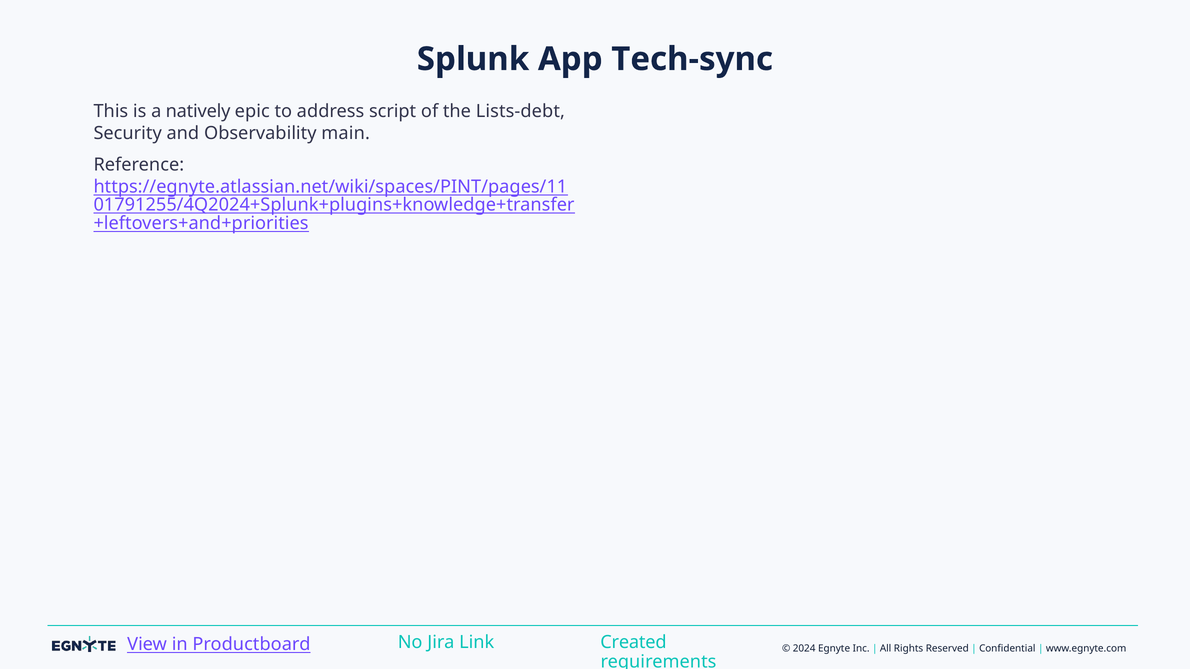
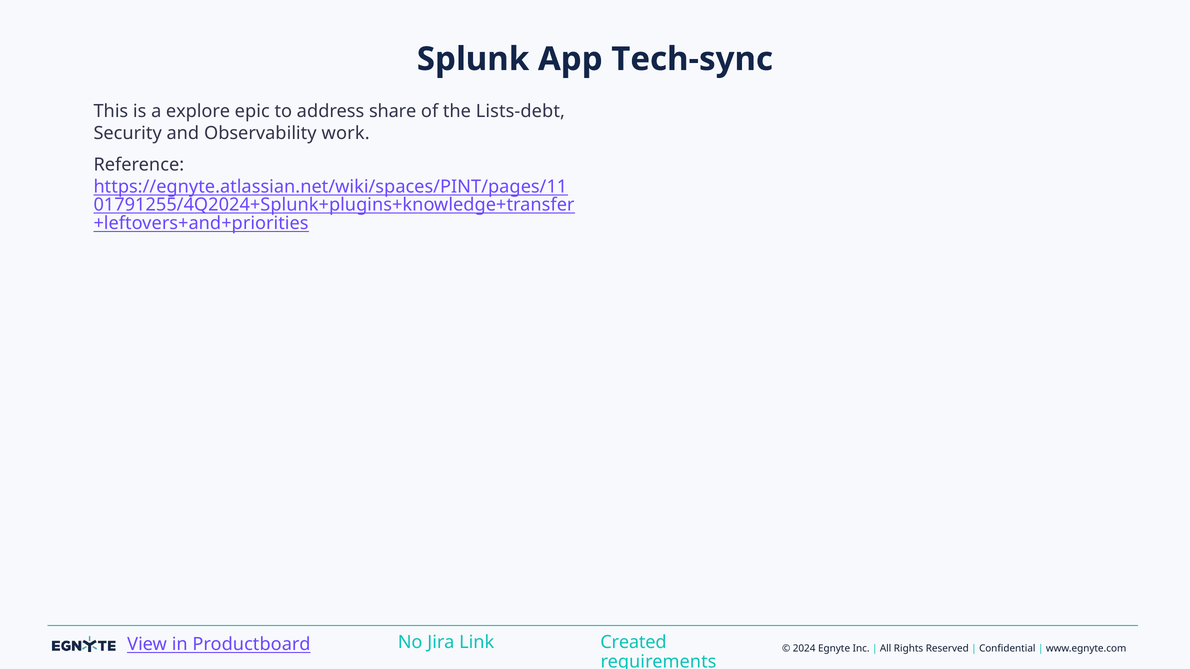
natively: natively -> explore
script: script -> share
main: main -> work
